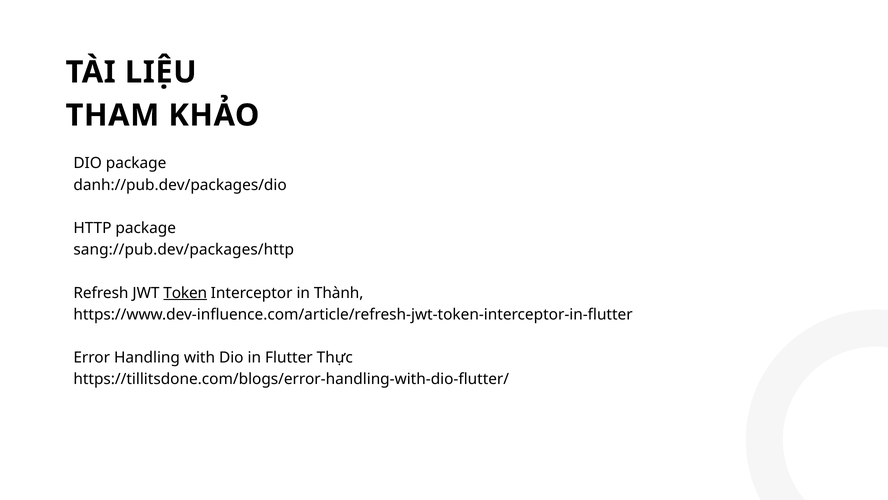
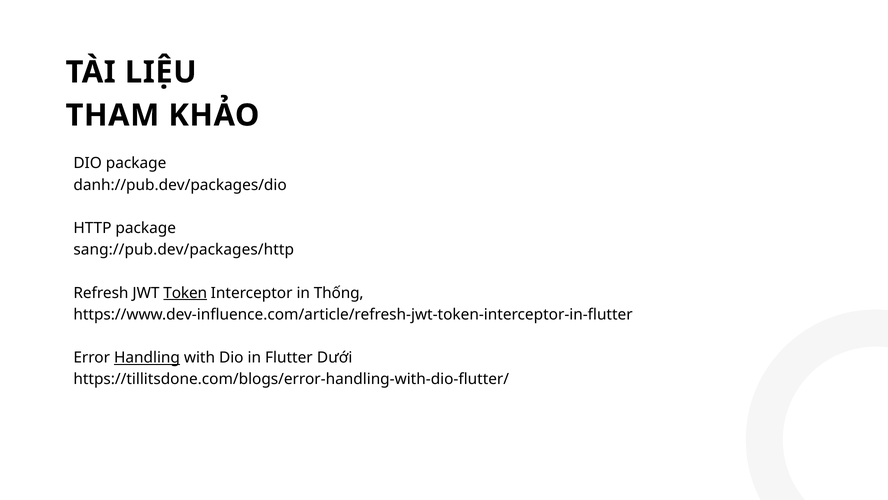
Thành: Thành -> Thống
Handling underline: none -> present
Thực: Thực -> Dưới
